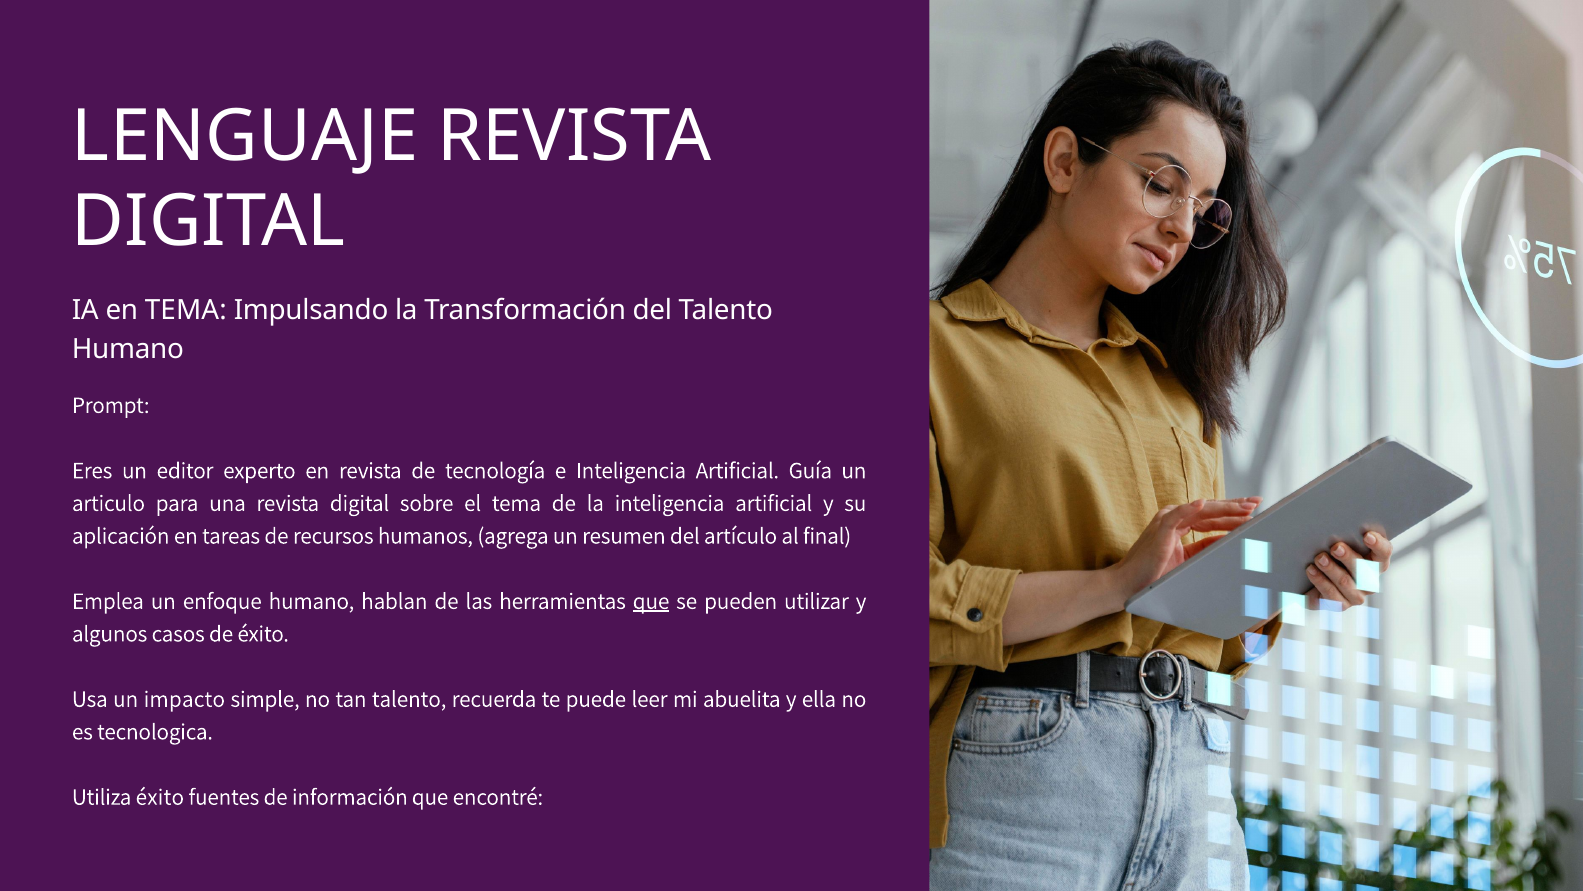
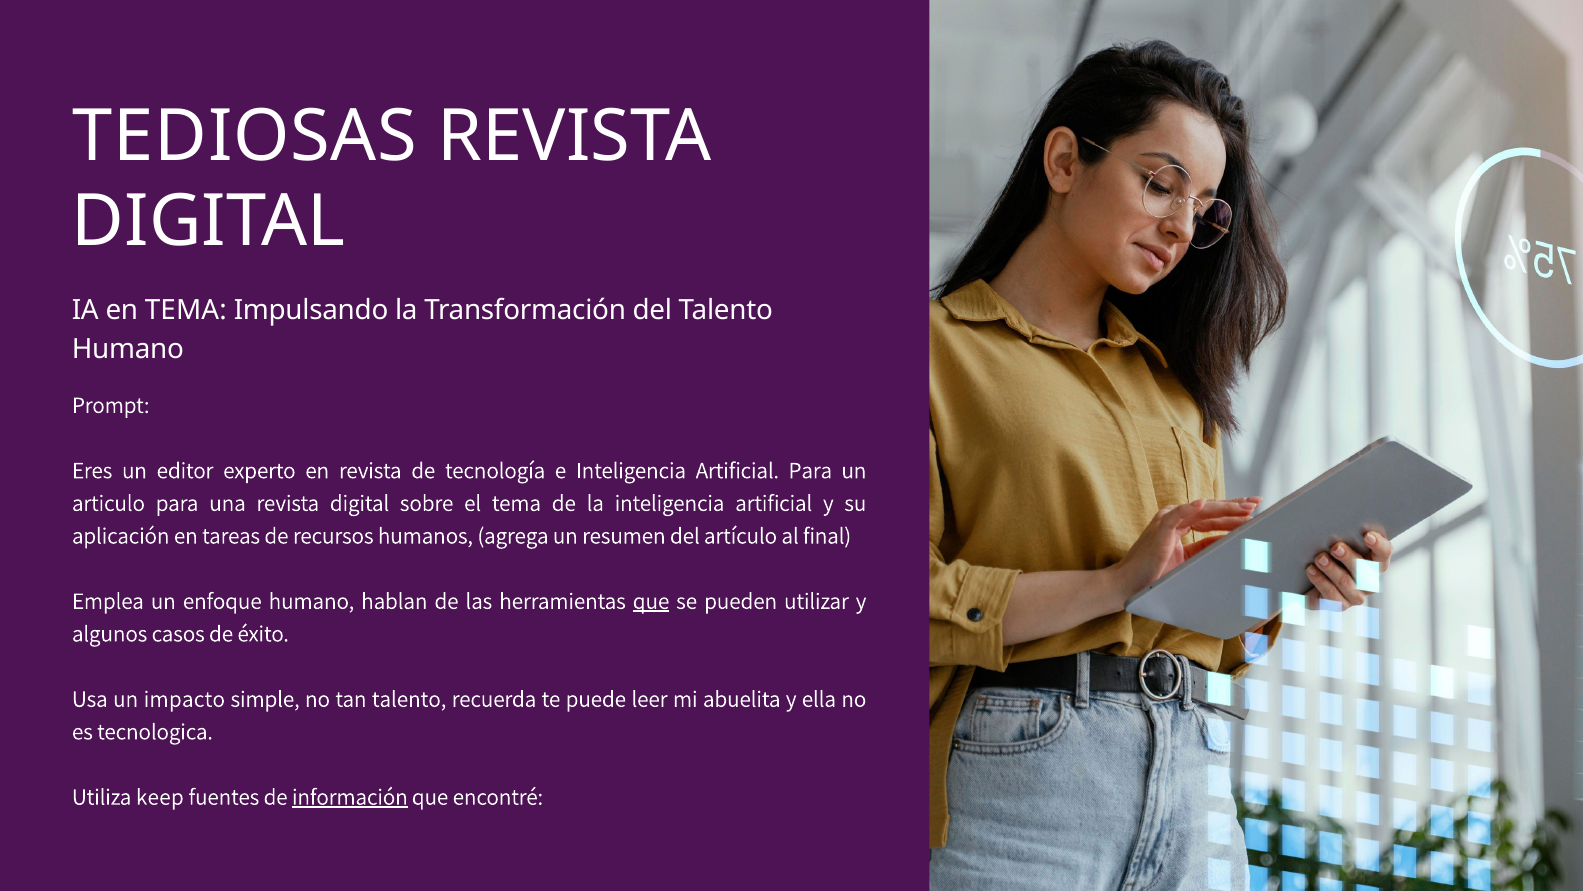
LENGUAJE: LENGUAJE -> TEDIOSAS
Artificial Guía: Guía -> Para
Utiliza éxito: éxito -> keep
información underline: none -> present
